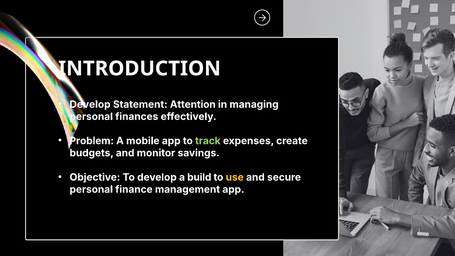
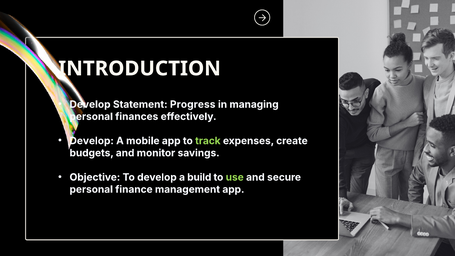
Attention: Attention -> Progress
Problem at (92, 141): Problem -> Develop
use colour: yellow -> light green
